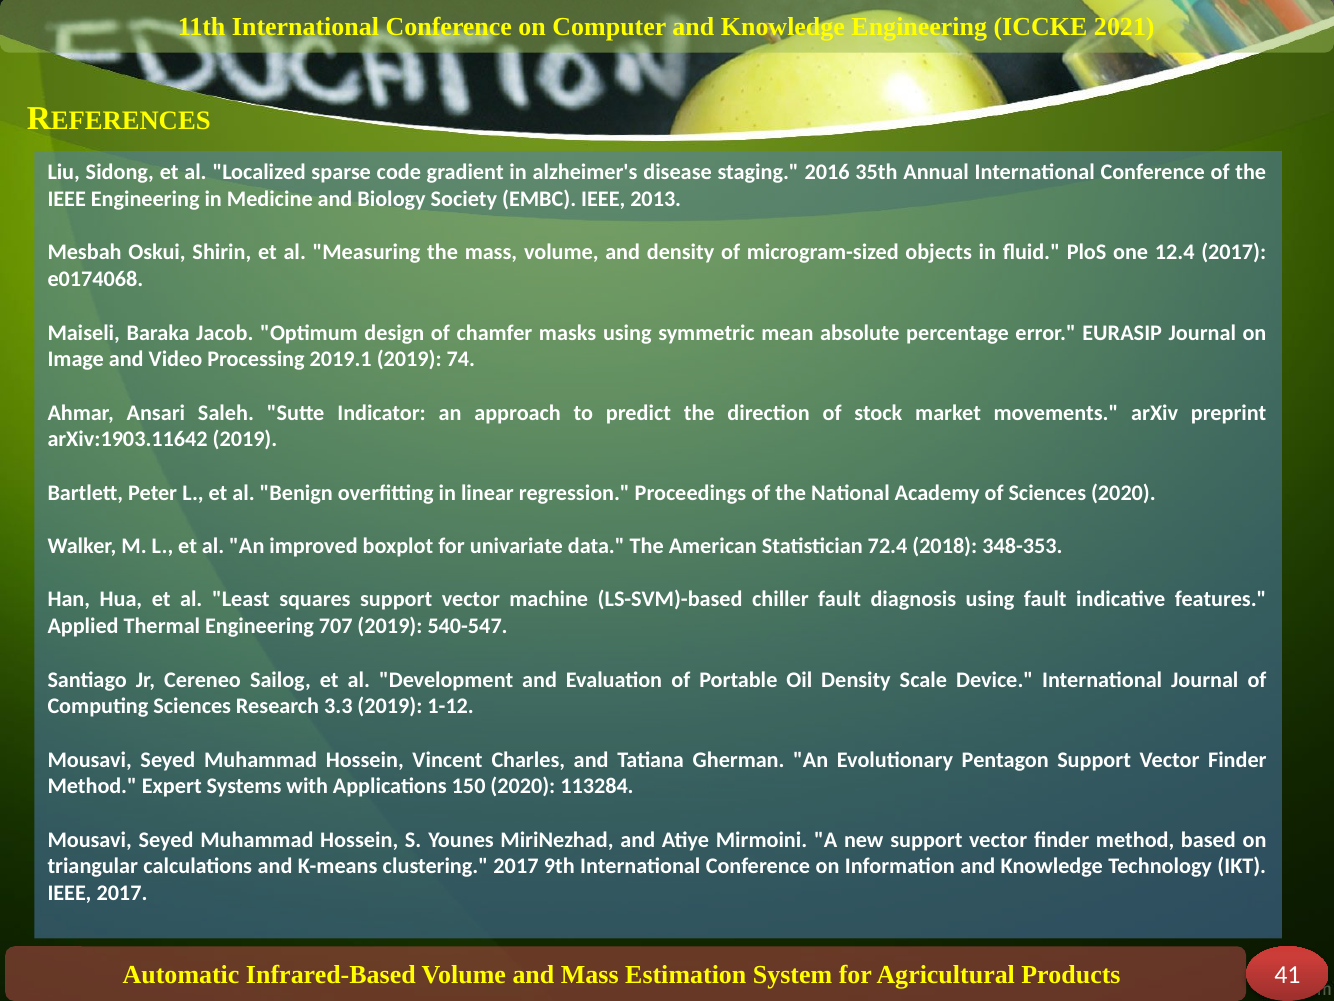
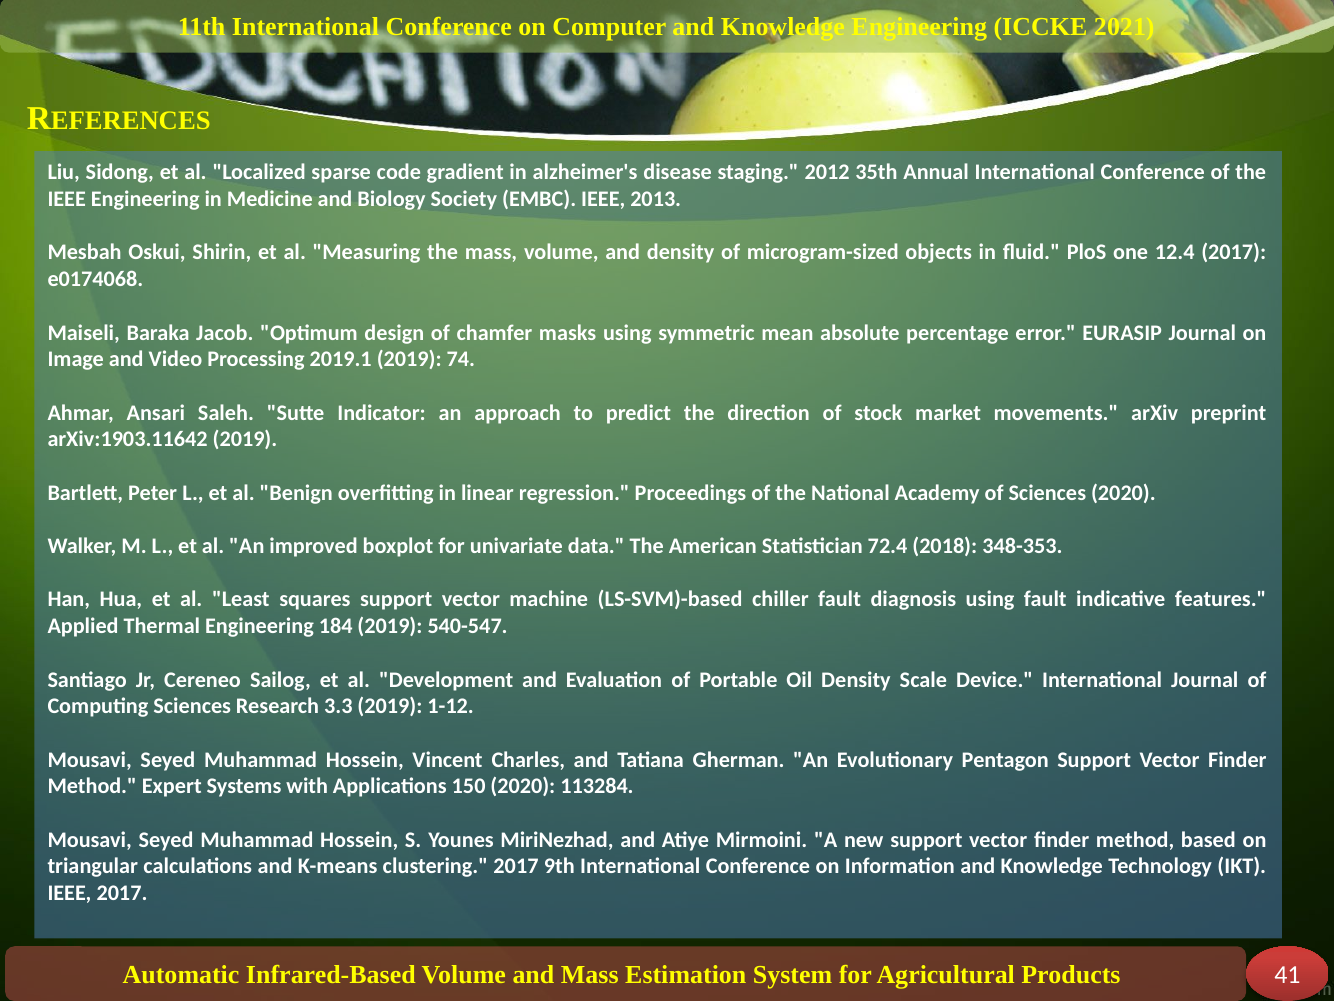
2016: 2016 -> 2012
707: 707 -> 184
